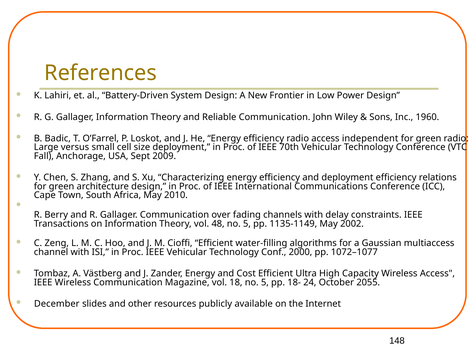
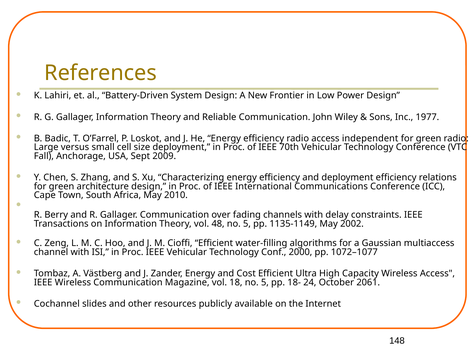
1960: 1960 -> 1977
2055: 2055 -> 2061
December: December -> Cochannel
